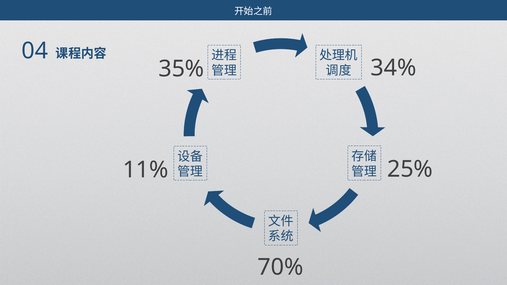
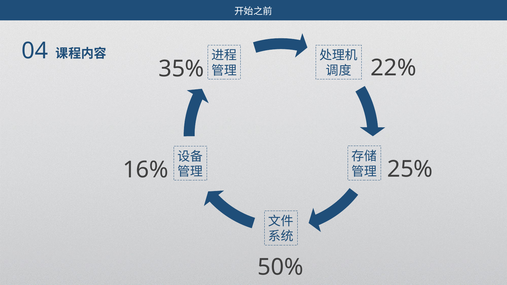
34%: 34% -> 22%
11%: 11% -> 16%
70%: 70% -> 50%
